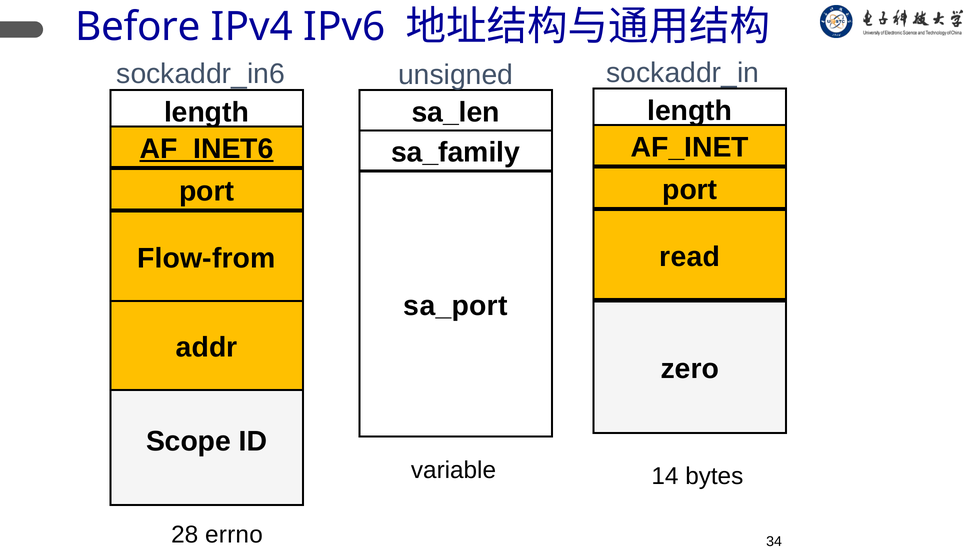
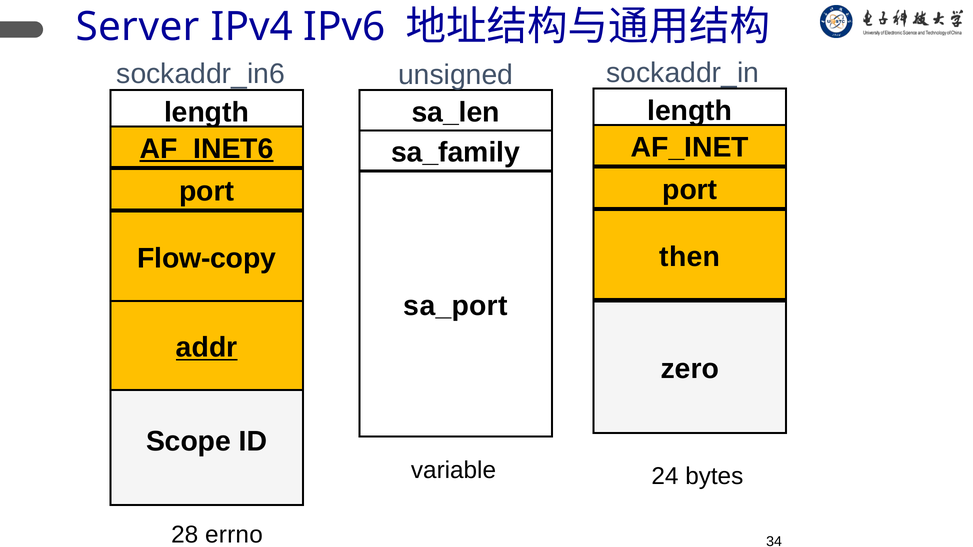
Before: Before -> Server
read: read -> then
Flow-from: Flow-from -> Flow-copy
addr underline: none -> present
14: 14 -> 24
